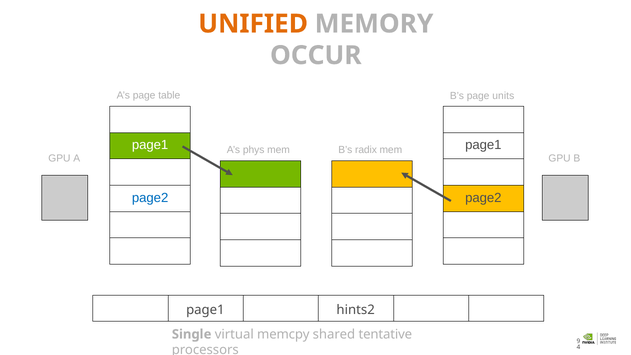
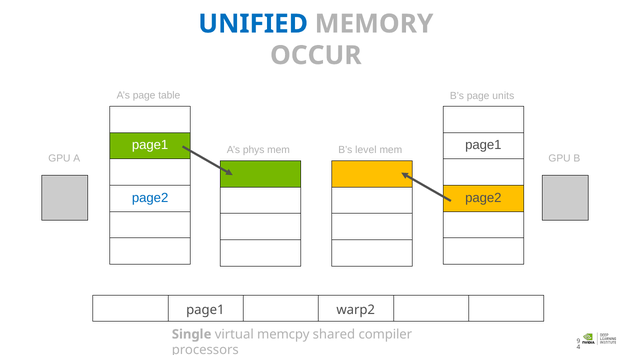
UNIFIED colour: orange -> blue
radix: radix -> level
hints2: hints2 -> warp2
tentative: tentative -> compiler
